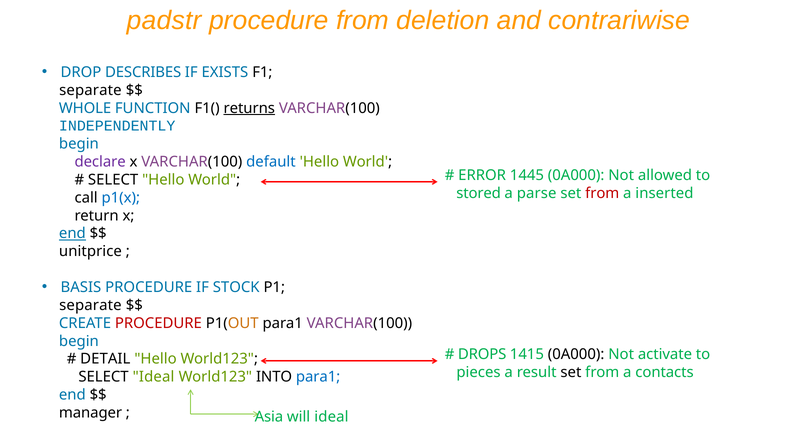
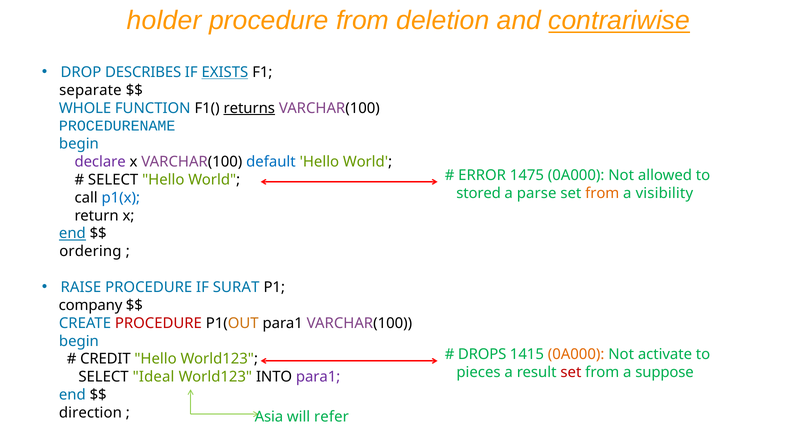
padstr: padstr -> holder
contrariwise underline: none -> present
EXISTS underline: none -> present
INDEPENDENTLY: INDEPENDENTLY -> PROCEDURENAME
1445: 1445 -> 1475
from at (602, 193) colour: red -> orange
inserted: inserted -> visibility
unitprice: unitprice -> ordering
BASIS: BASIS -> RAISE
STOCK: STOCK -> SURAT
separate at (90, 305): separate -> company
0A000 at (576, 354) colour: black -> orange
DETAIL: DETAIL -> CREDIT
set at (571, 372) colour: black -> red
contacts: contacts -> suppose
para1 at (318, 377) colour: blue -> purple
manager: manager -> direction
will ideal: ideal -> refer
